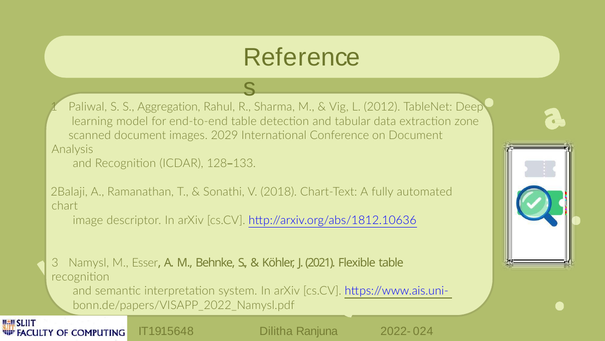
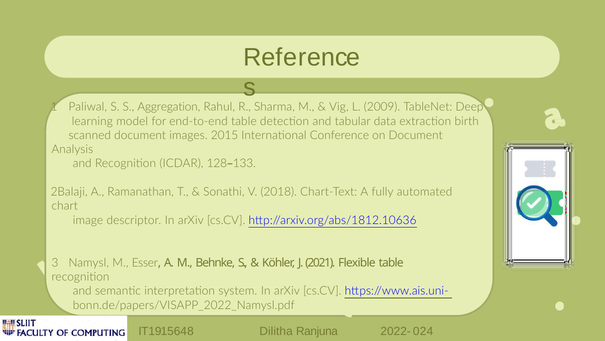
2012: 2012 -> 2009
zone: zone -> birth
2029: 2029 -> 2015
